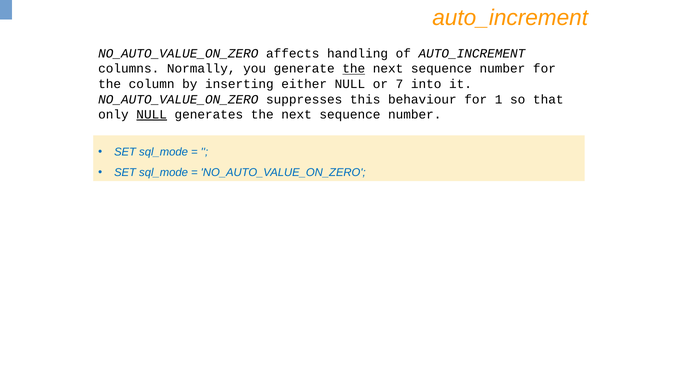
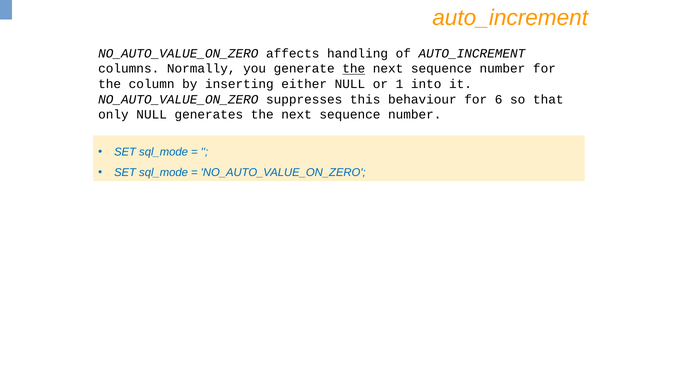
7: 7 -> 1
1: 1 -> 6
NULL at (152, 114) underline: present -> none
